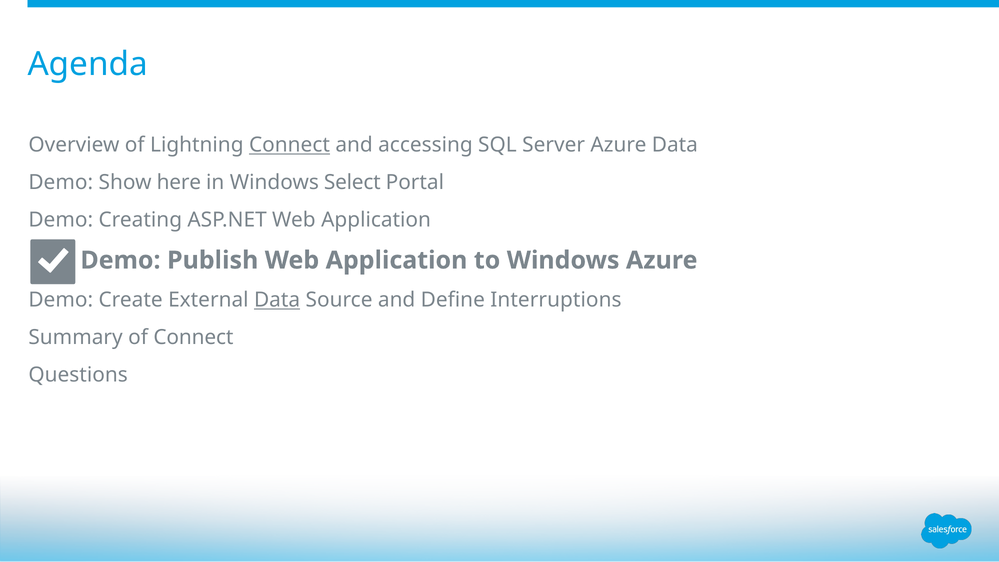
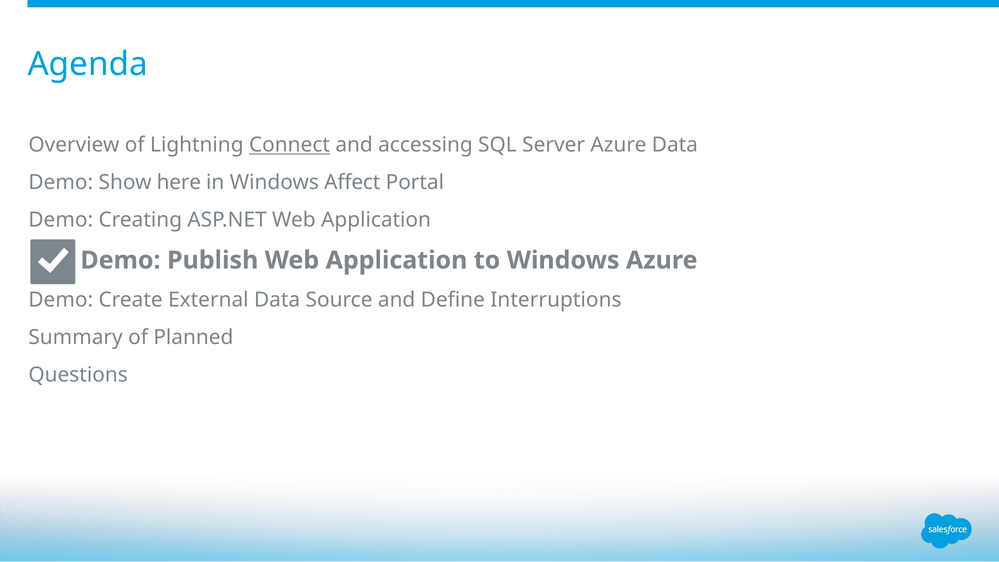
Select: Select -> Affect
Data at (277, 300) underline: present -> none
of Connect: Connect -> Planned
